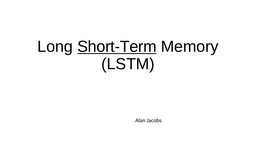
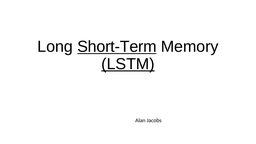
LSTM underline: none -> present
